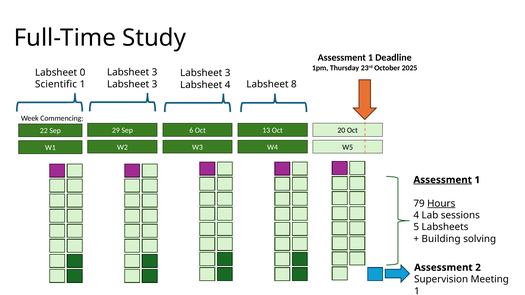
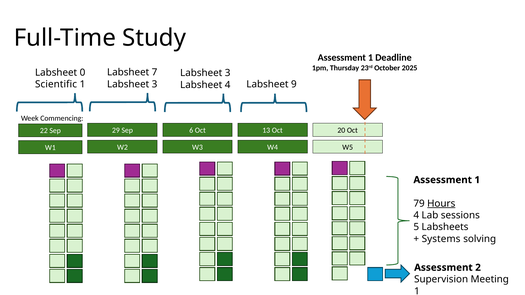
3 at (155, 72): 3 -> 7
8: 8 -> 9
Assessment at (443, 180) underline: present -> none
Building: Building -> Systems
